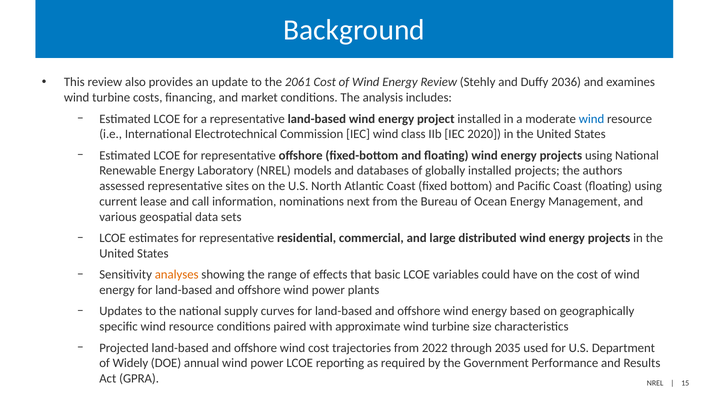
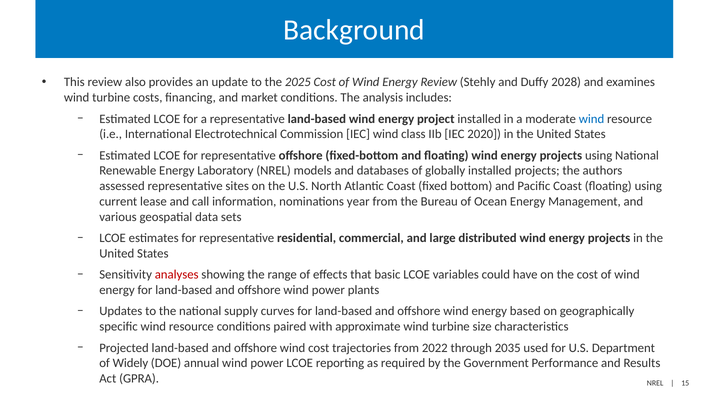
2061: 2061 -> 2025
2036: 2036 -> 2028
next: next -> year
analyses colour: orange -> red
